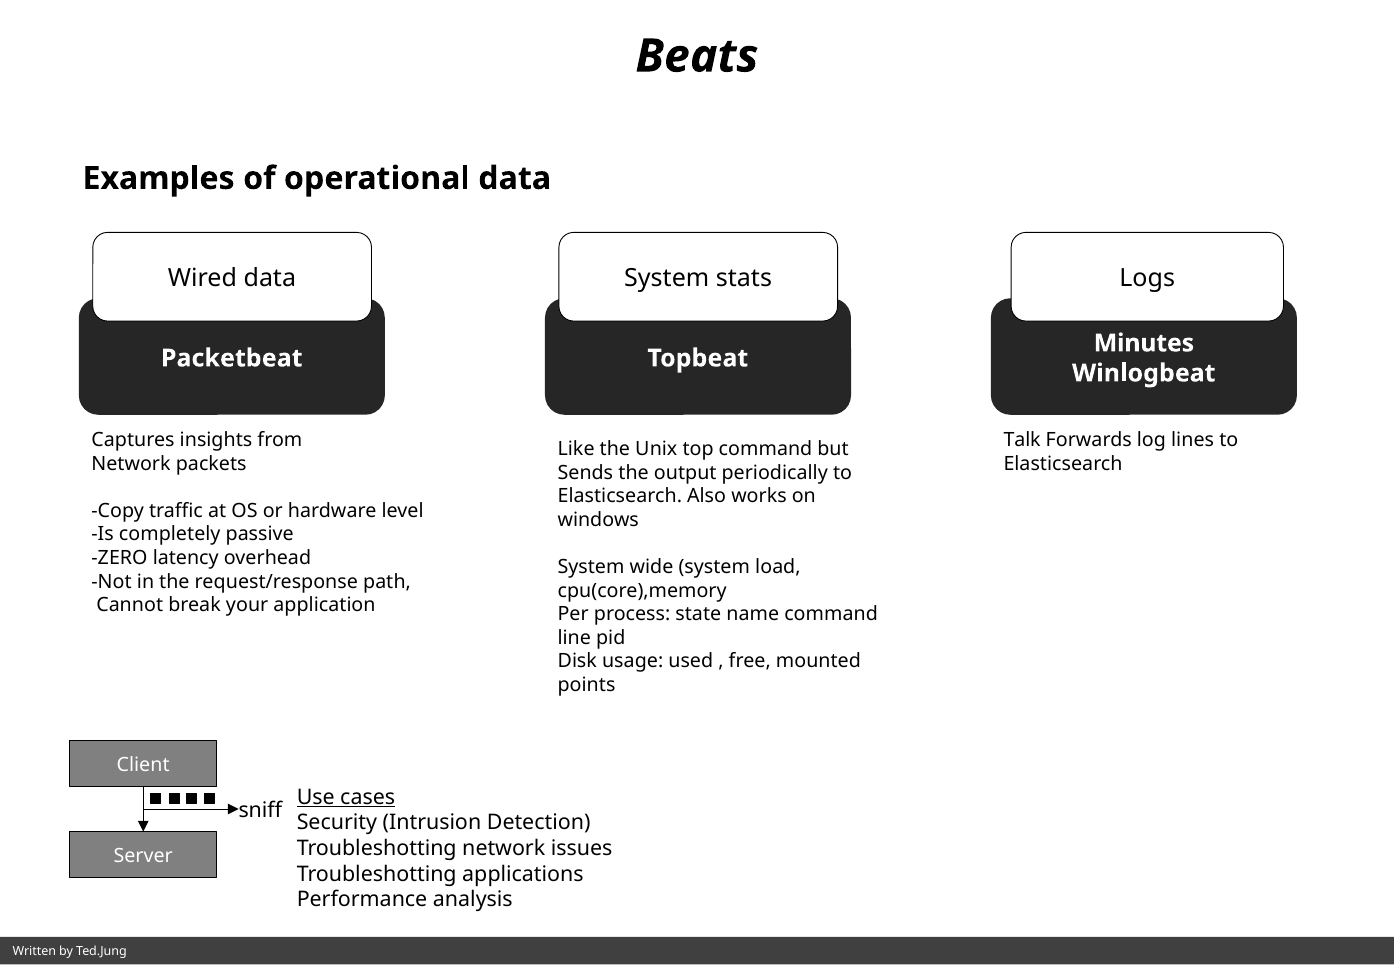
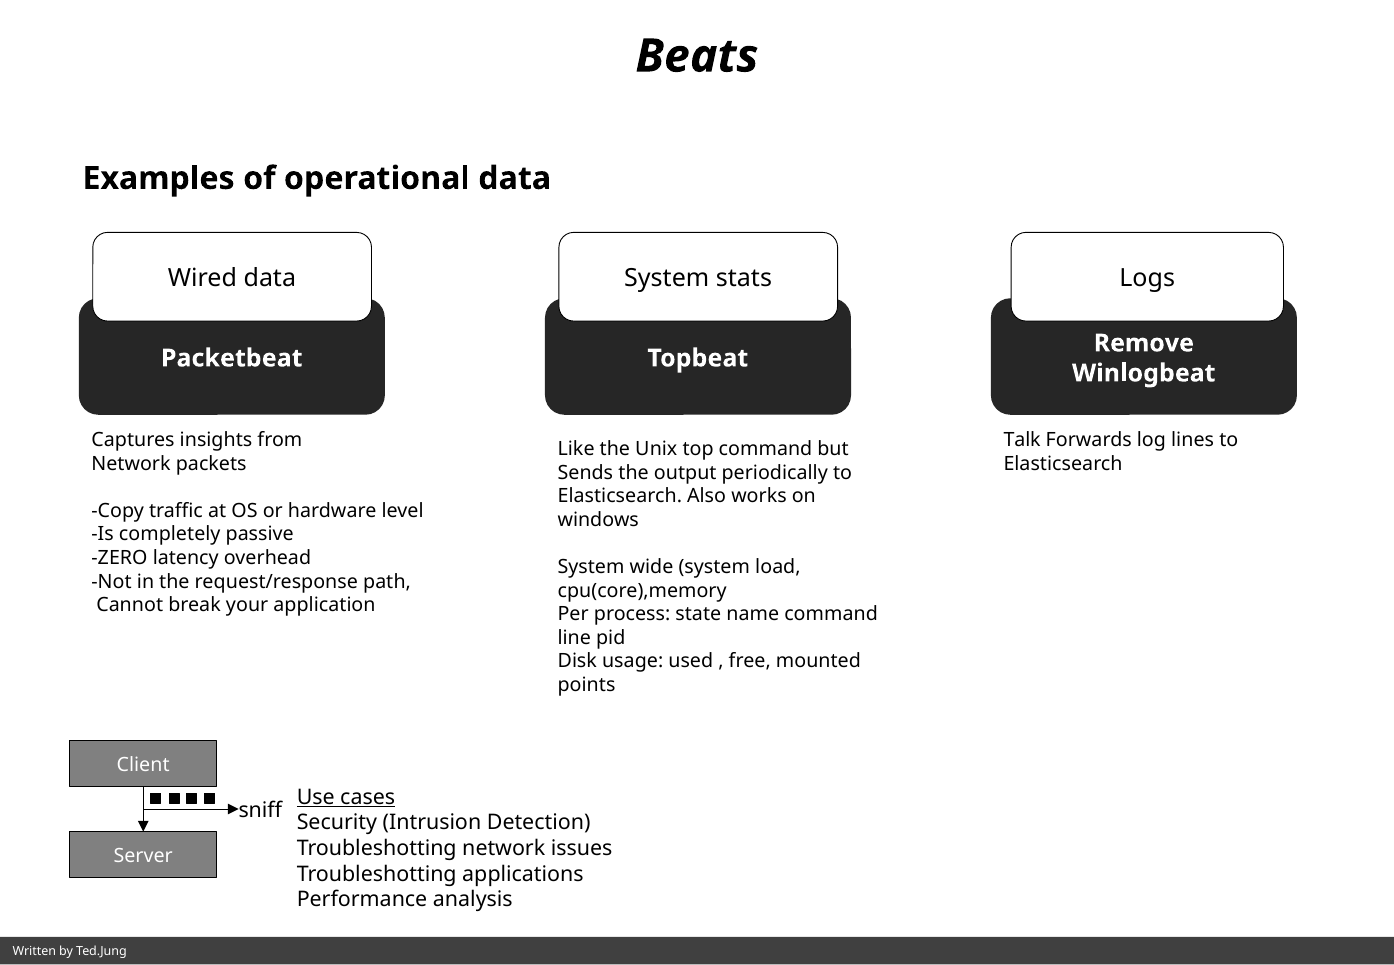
Minutes: Minutes -> Remove
